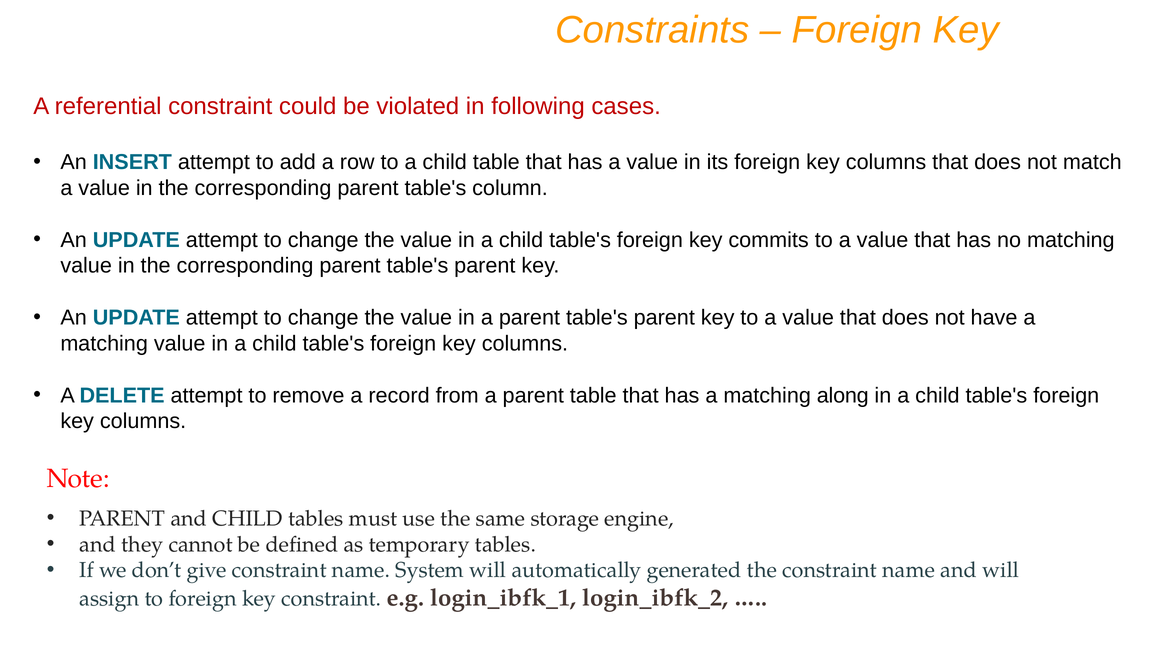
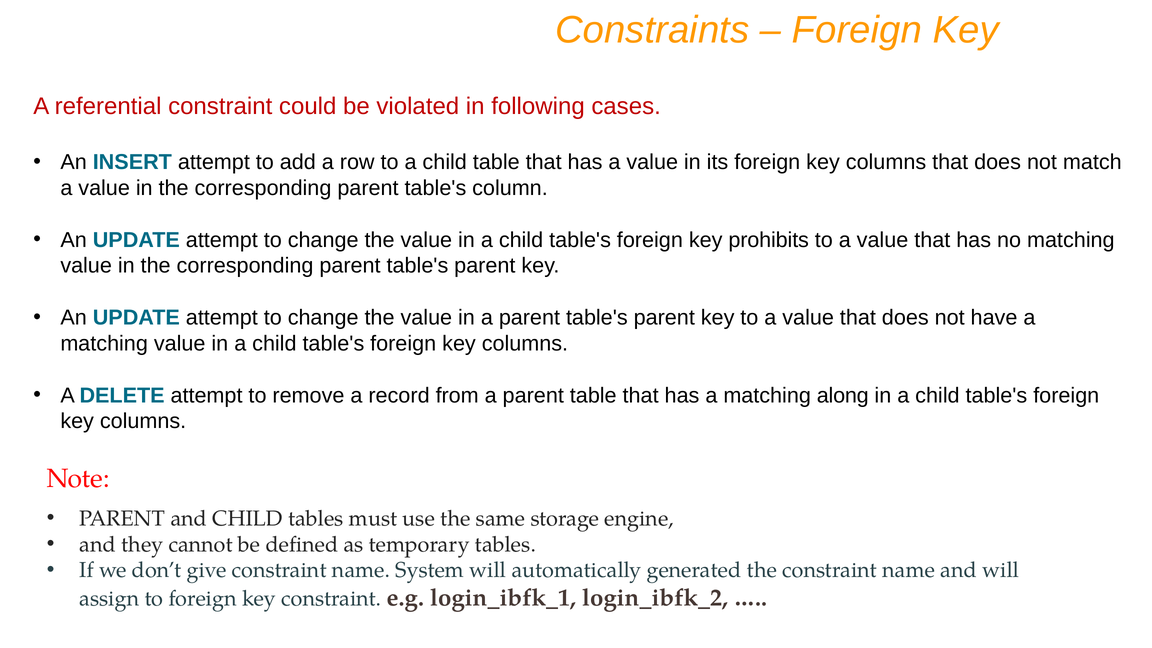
commits: commits -> prohibits
